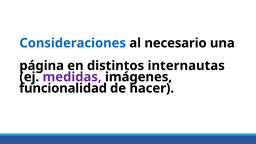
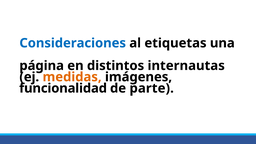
necesario: necesario -> etiquetas
medidas colour: purple -> orange
hacer: hacer -> parte
